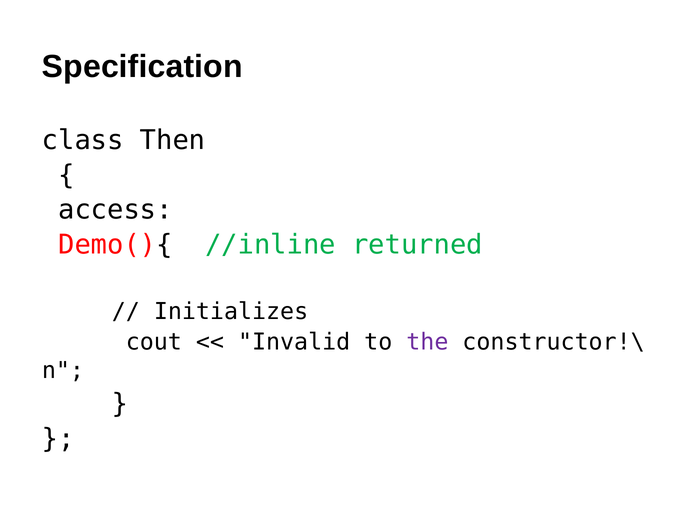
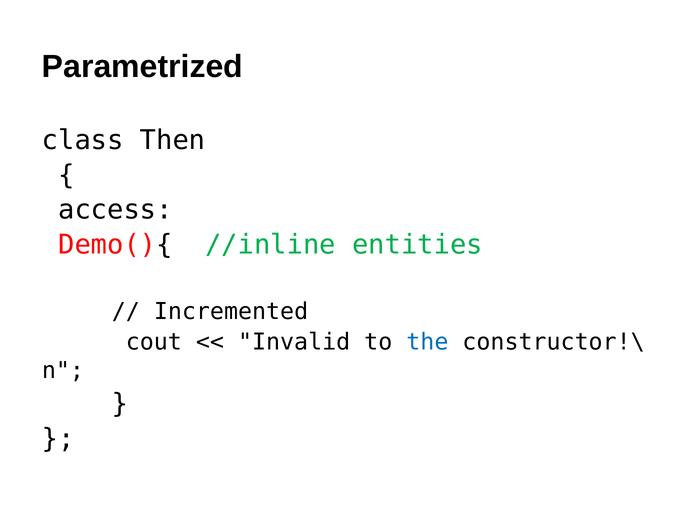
Specification: Specification -> Parametrized
returned: returned -> entities
Initializes: Initializes -> Incremented
the colour: purple -> blue
